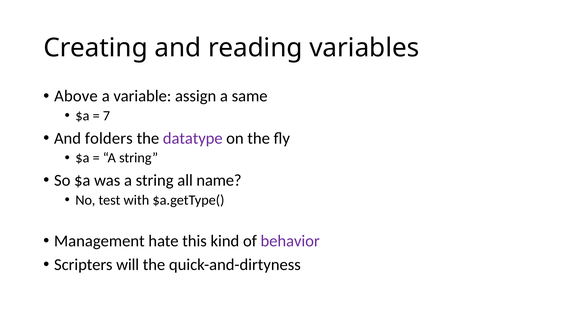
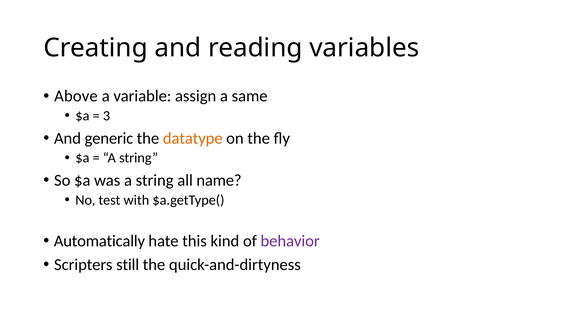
7: 7 -> 3
folders: folders -> generic
datatype colour: purple -> orange
Management: Management -> Automatically
will: will -> still
